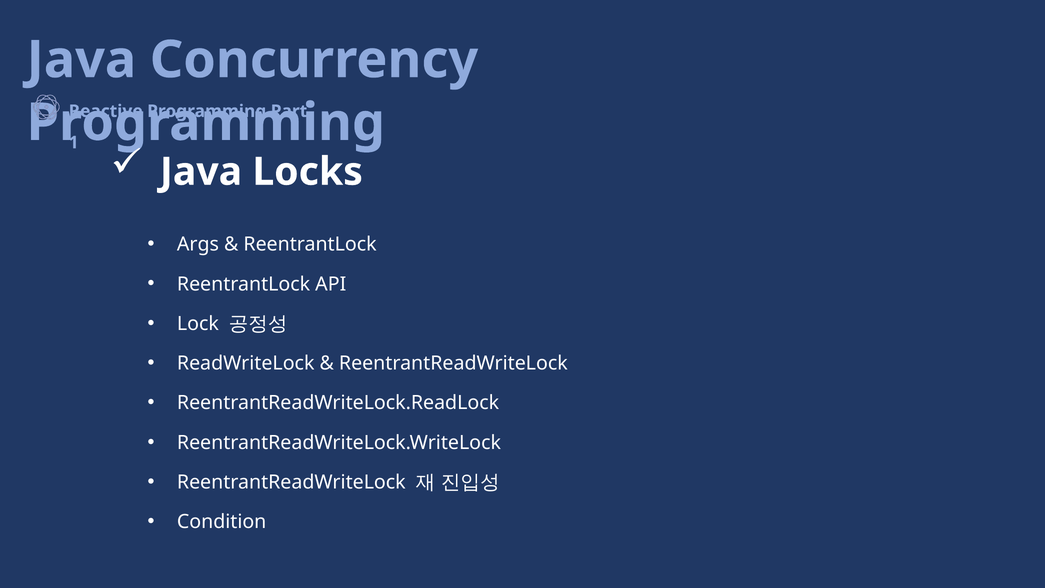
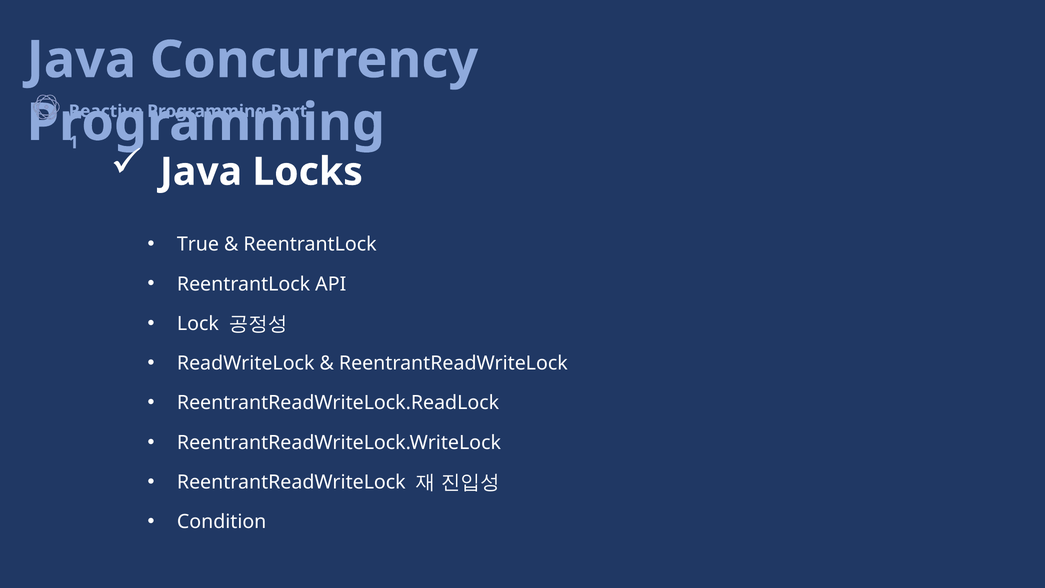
Args: Args -> True
